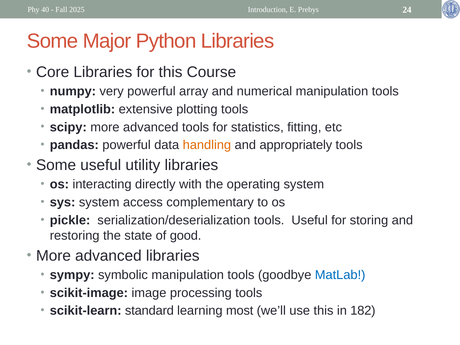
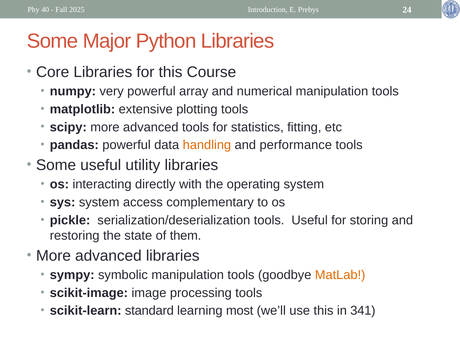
appropriately: appropriately -> performance
good: good -> them
MatLab colour: blue -> orange
182: 182 -> 341
